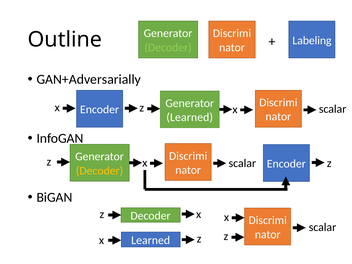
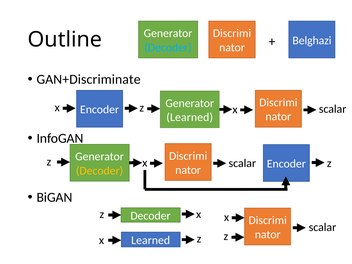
Labeling: Labeling -> Belghazi
Decoder at (168, 47) colour: light green -> light blue
GAN+Adversarially: GAN+Adversarially -> GAN+Discriminate
